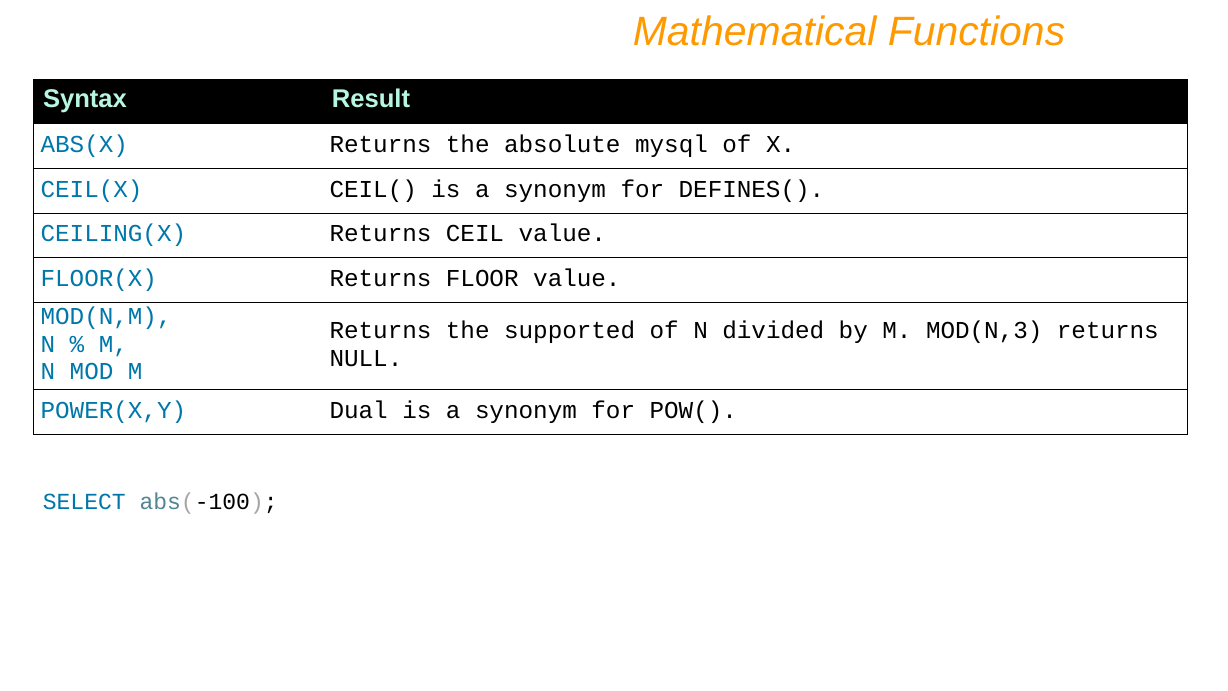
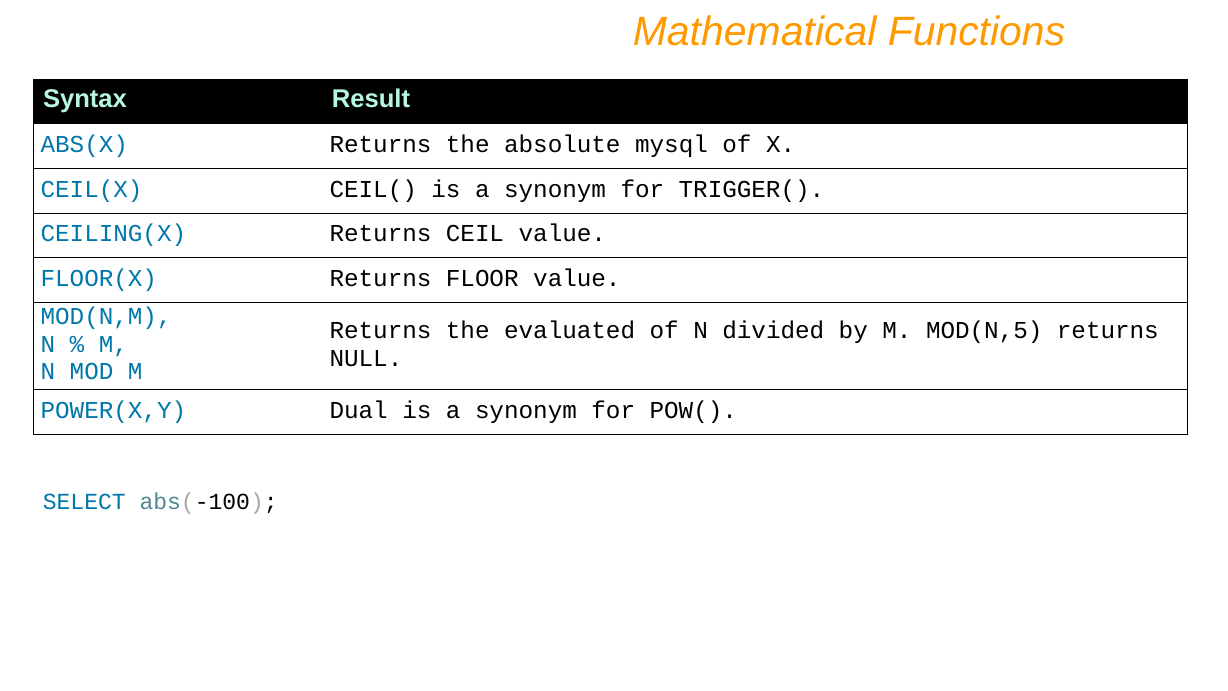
DEFINES(: DEFINES( -> TRIGGER(
supported: supported -> evaluated
MOD(N,3: MOD(N,3 -> MOD(N,5
